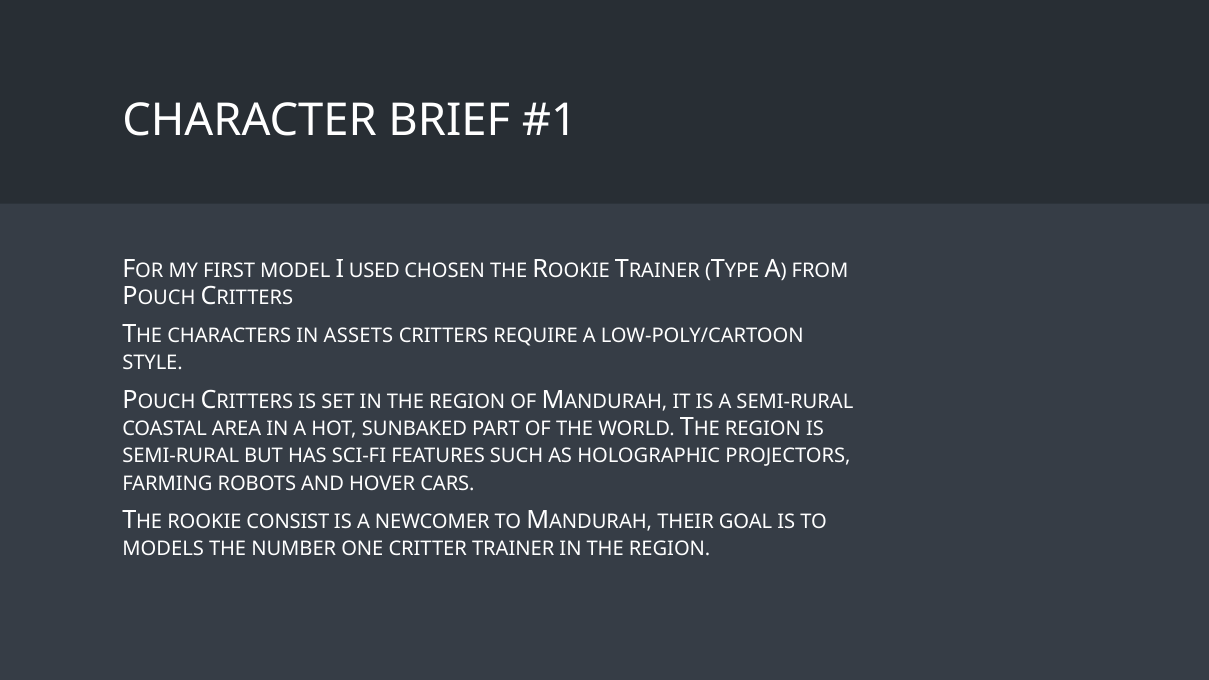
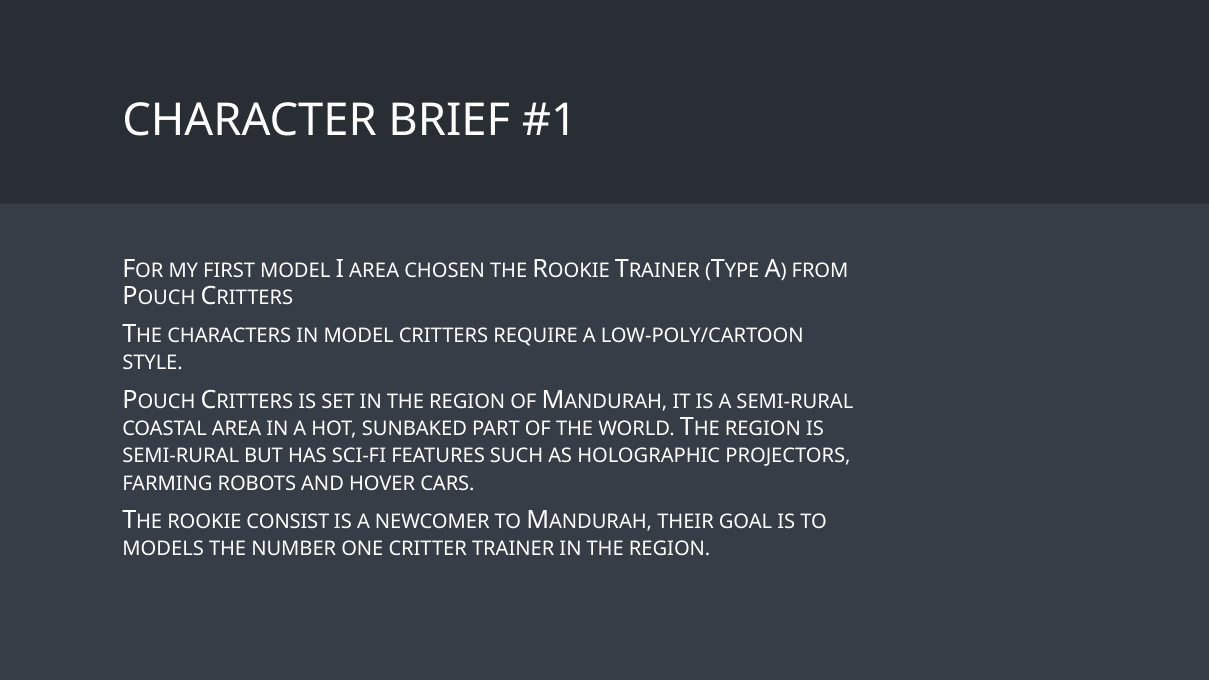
I USED: USED -> AREA
IN ASSETS: ASSETS -> MODEL
